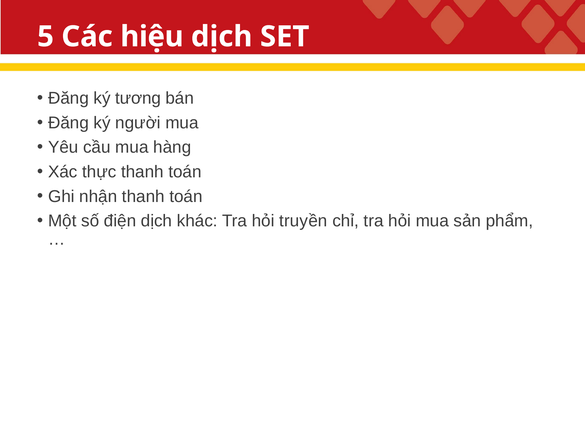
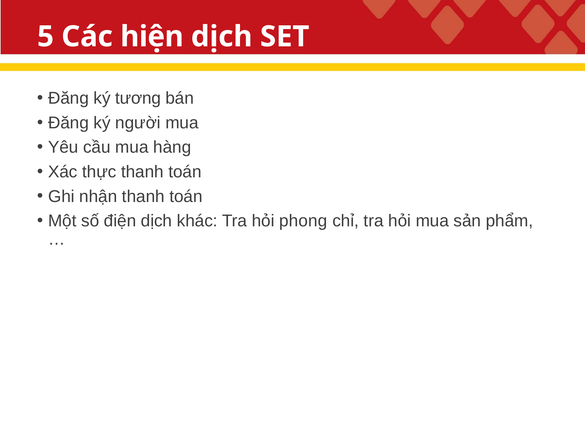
hiệu: hiệu -> hiện
truyền: truyền -> phong
